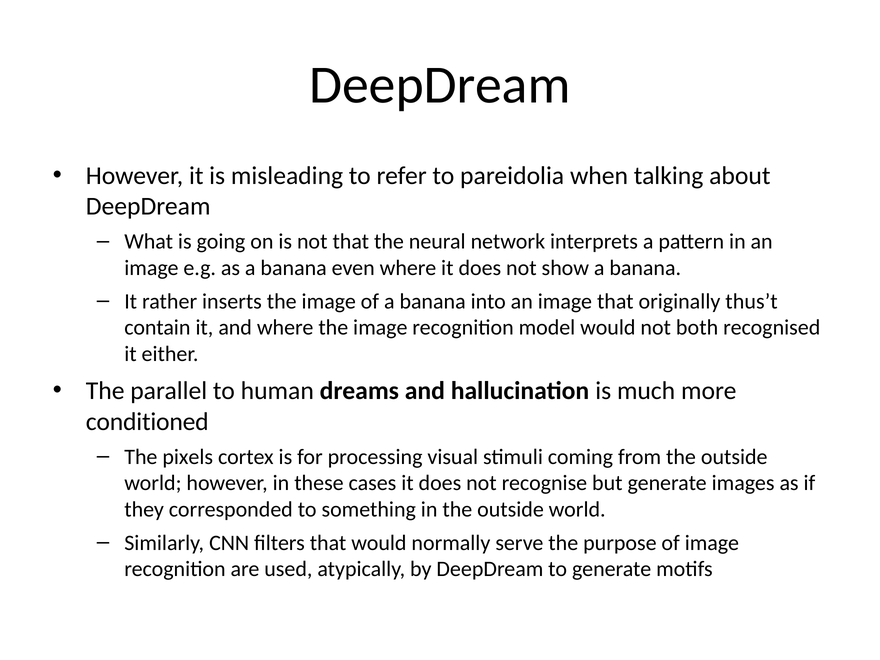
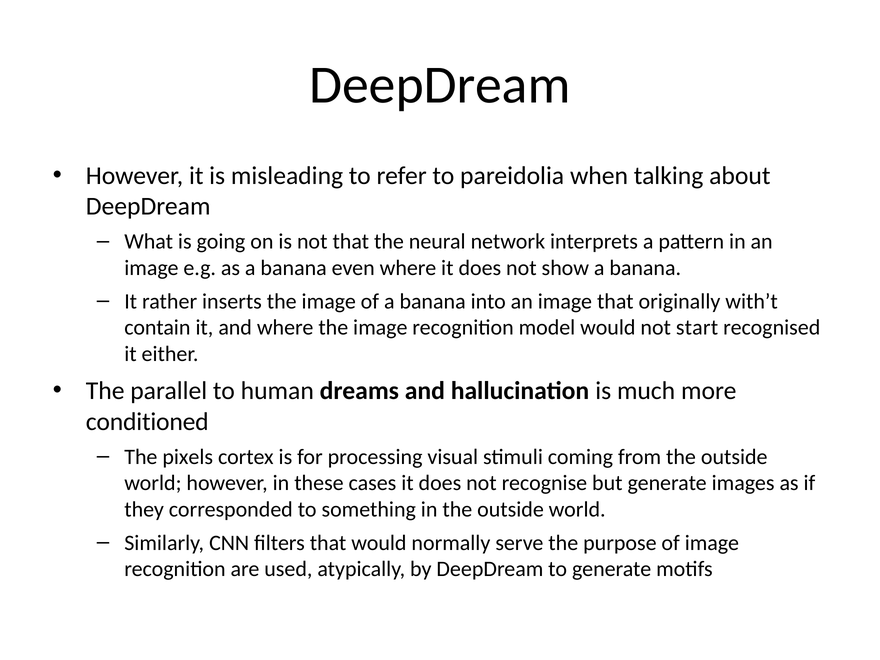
thus’t: thus’t -> with’t
both: both -> start
